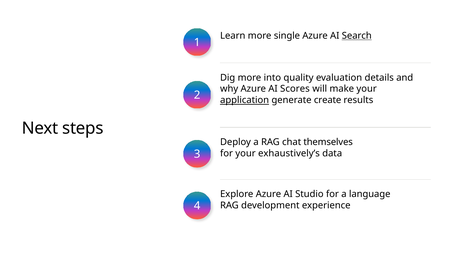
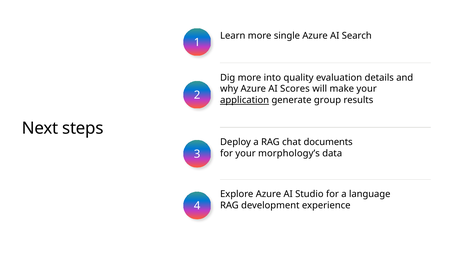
Search underline: present -> none
create: create -> group
themselves: themselves -> documents
exhaustively’s: exhaustively’s -> morphology’s
